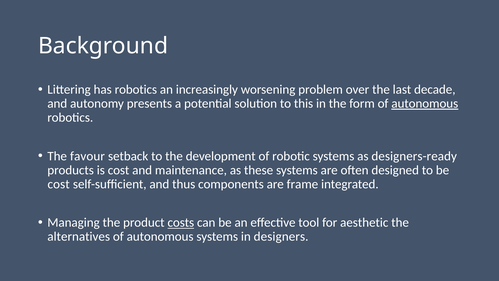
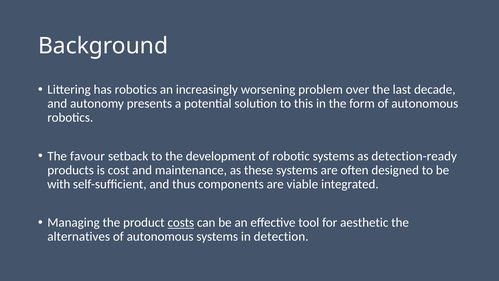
autonomous at (425, 103) underline: present -> none
designers-ready: designers-ready -> detection-ready
cost at (59, 184): cost -> with
frame: frame -> viable
designers: designers -> detection
